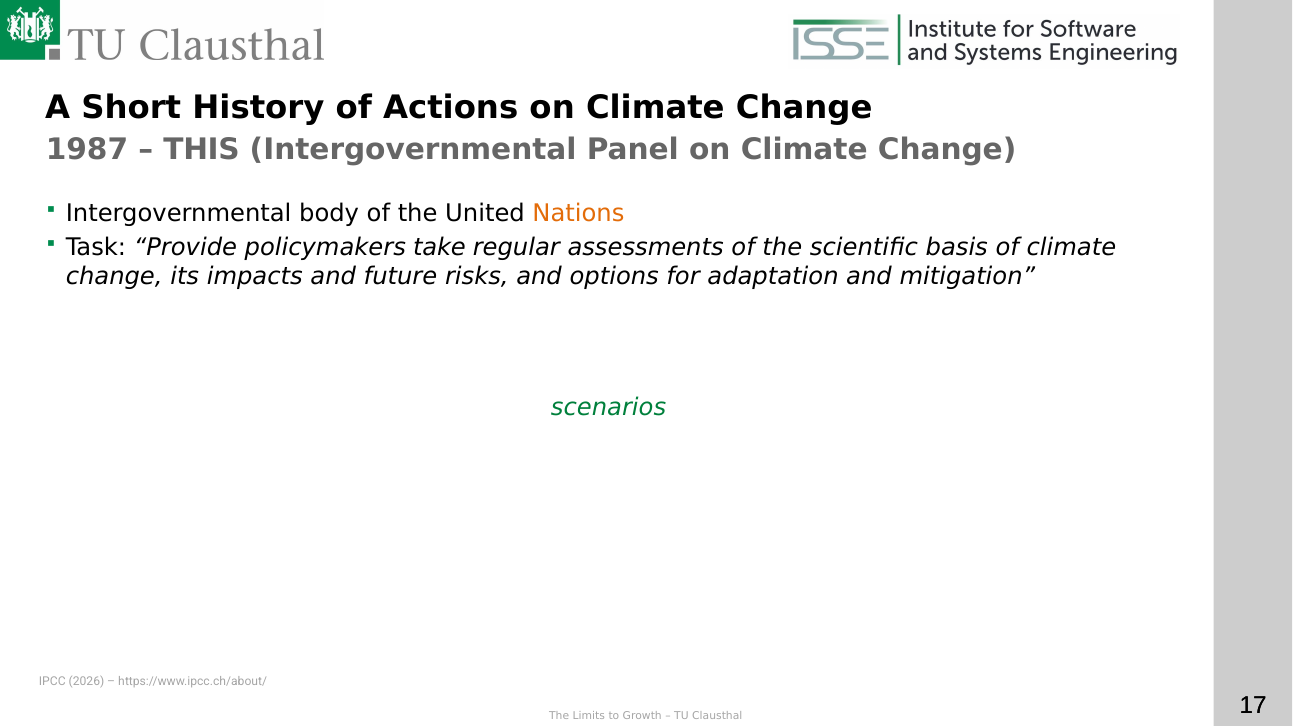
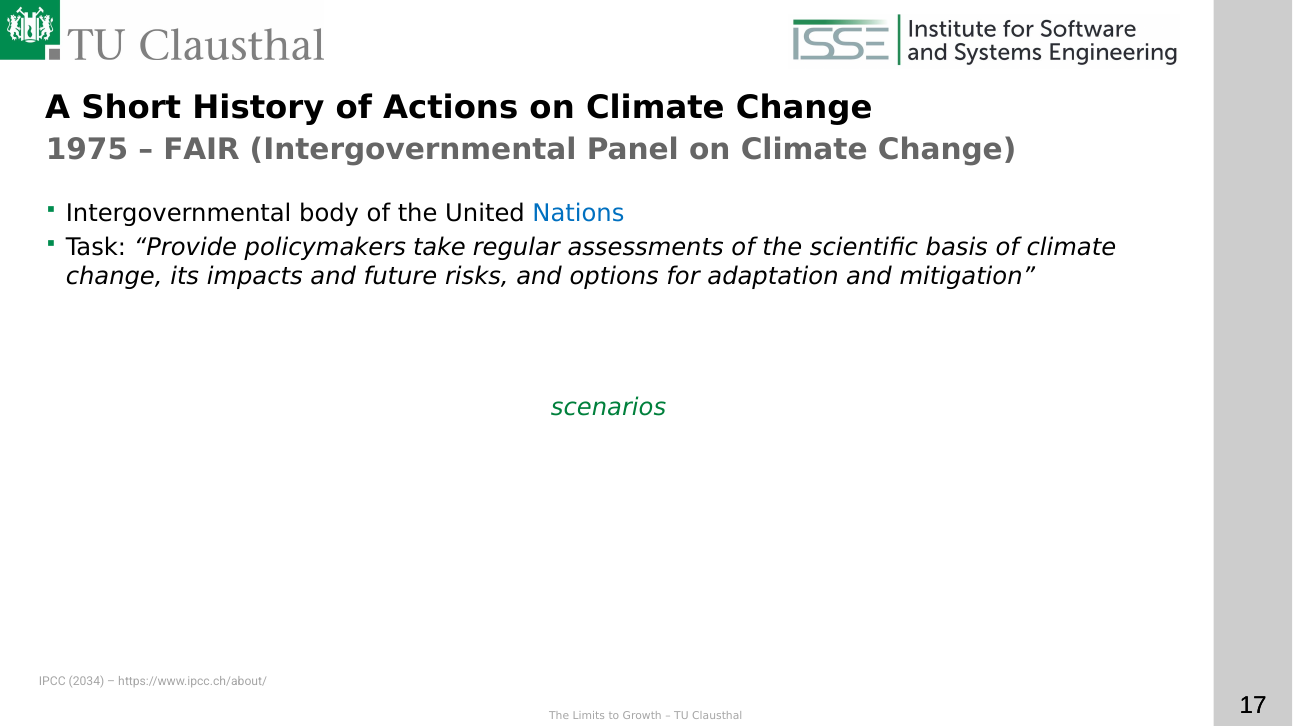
1987: 1987 -> 1975
THIS: THIS -> FAIR
Nations colour: orange -> blue
2026: 2026 -> 2034
